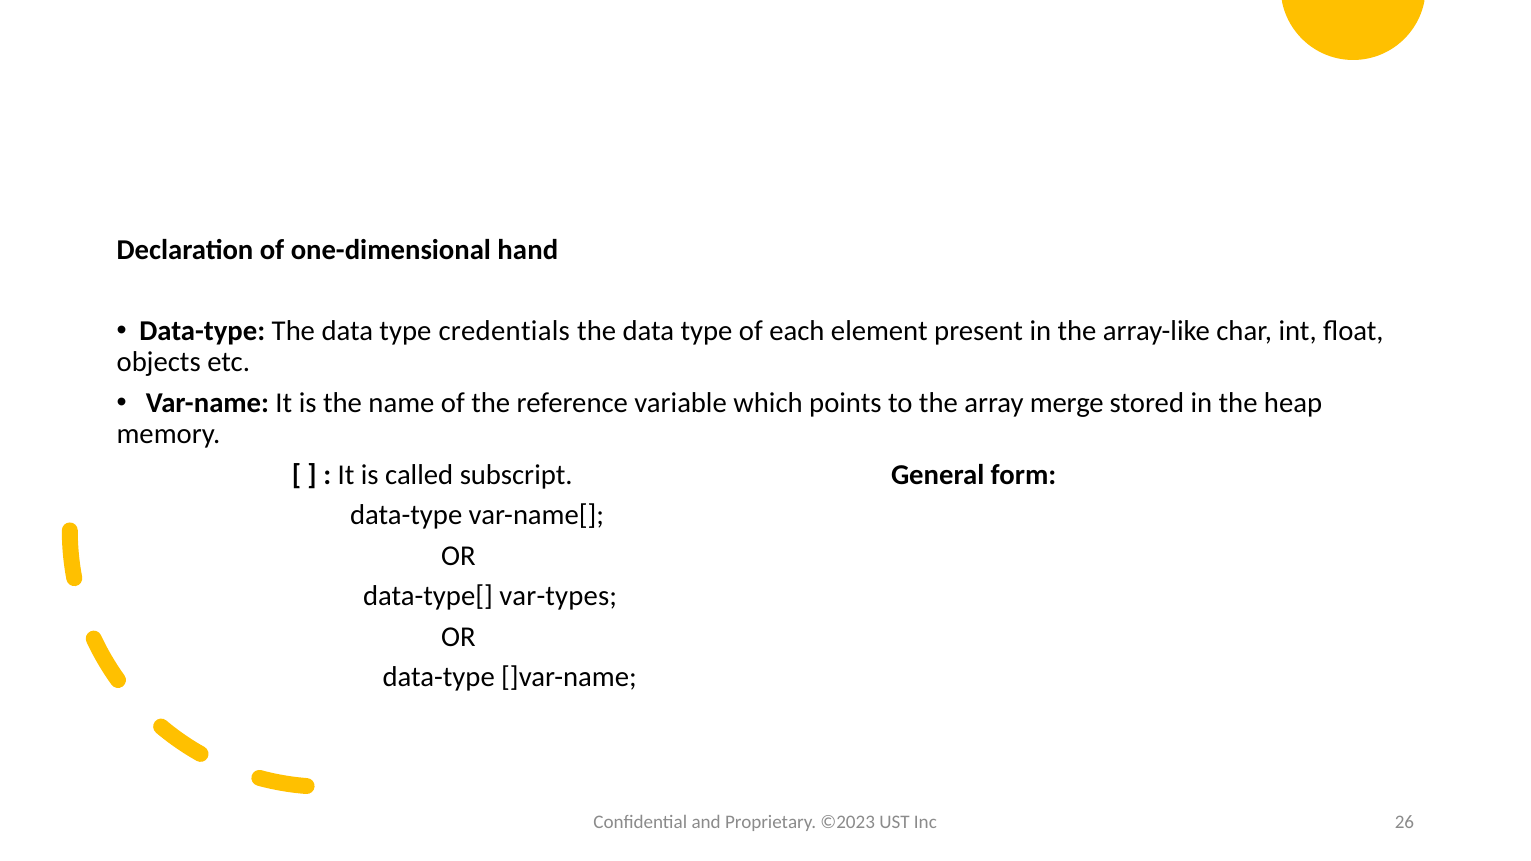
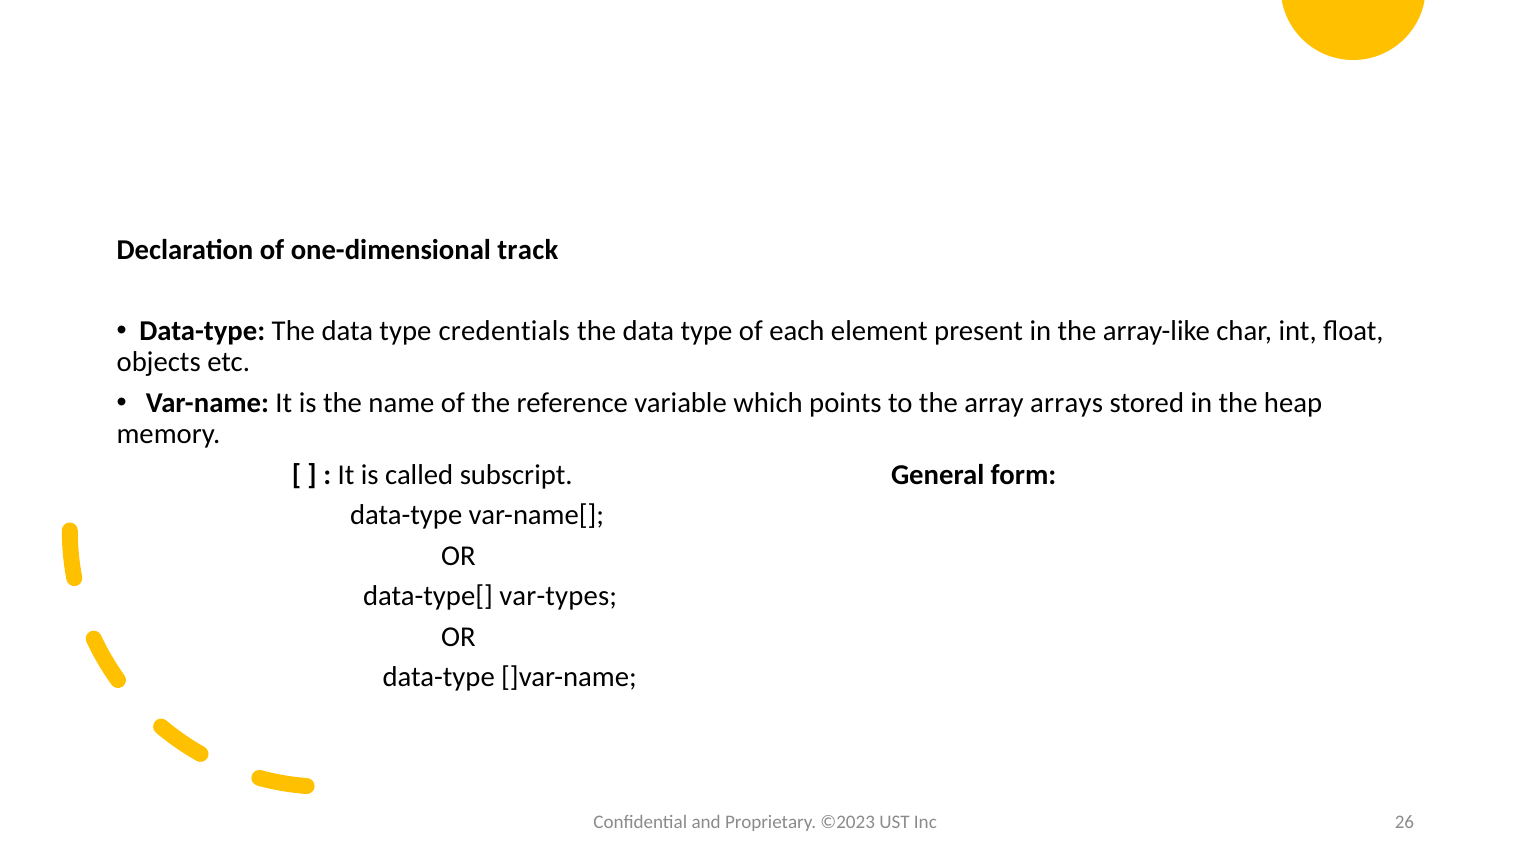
hand: hand -> track
merge: merge -> arrays
